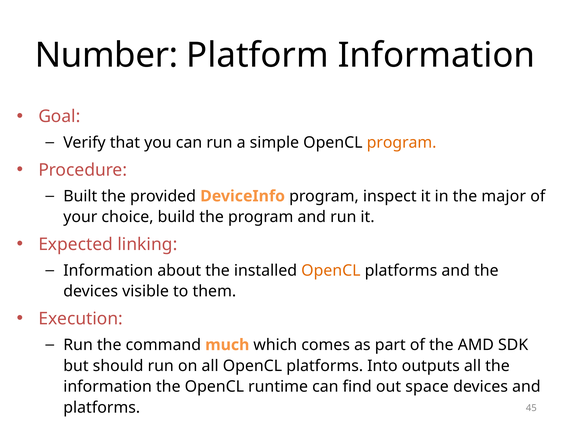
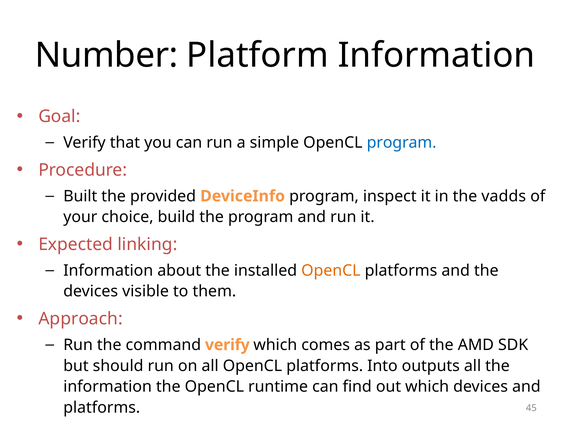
program at (402, 143) colour: orange -> blue
major: major -> vadds
Execution: Execution -> Approach
command much: much -> verify
out space: space -> which
